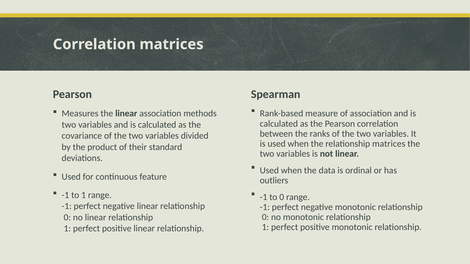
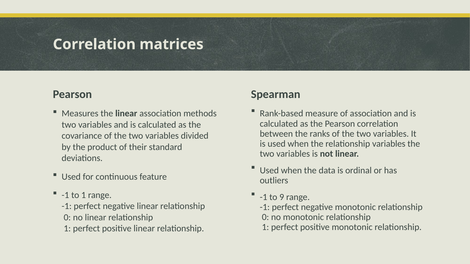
relationship matrices: matrices -> variables
to 0: 0 -> 9
